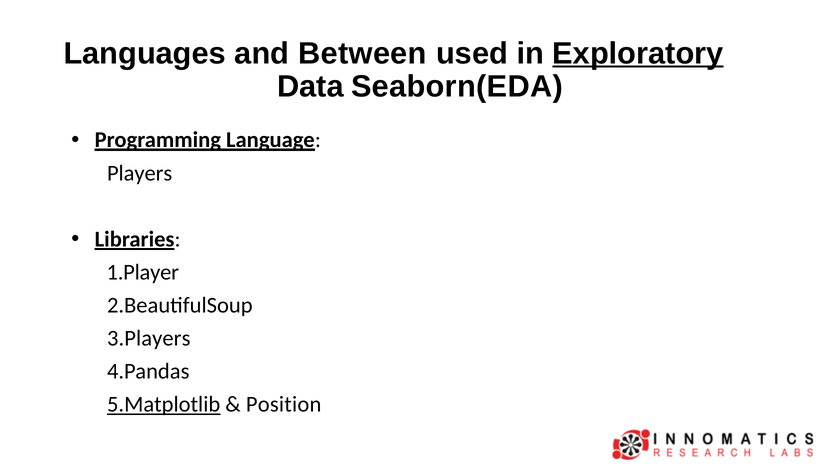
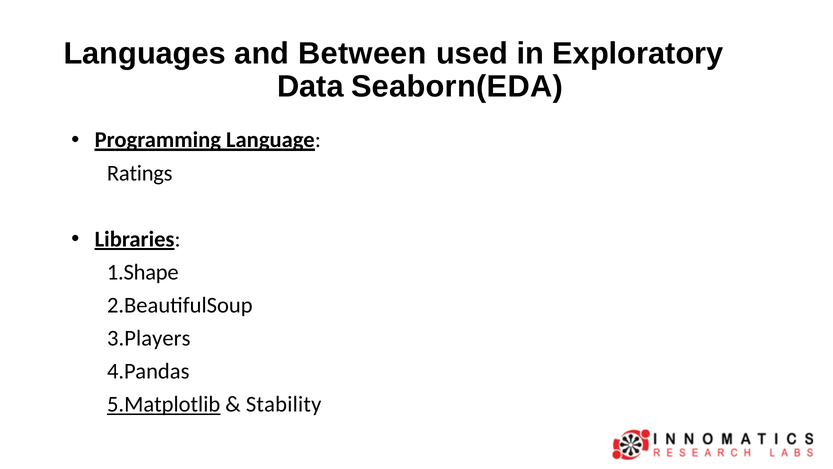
Exploratory underline: present -> none
Players: Players -> Ratings
1.Player: 1.Player -> 1.Shape
Position: Position -> Stability
